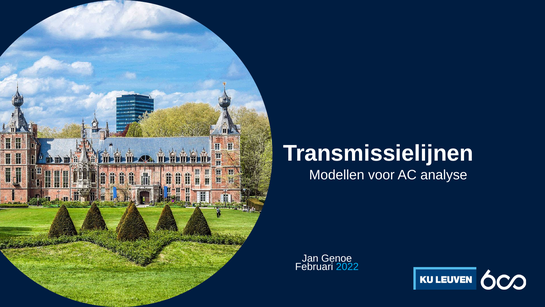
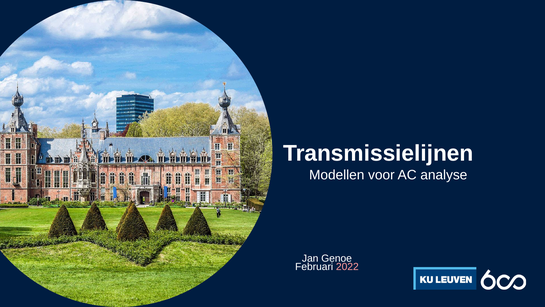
2022 colour: light blue -> pink
